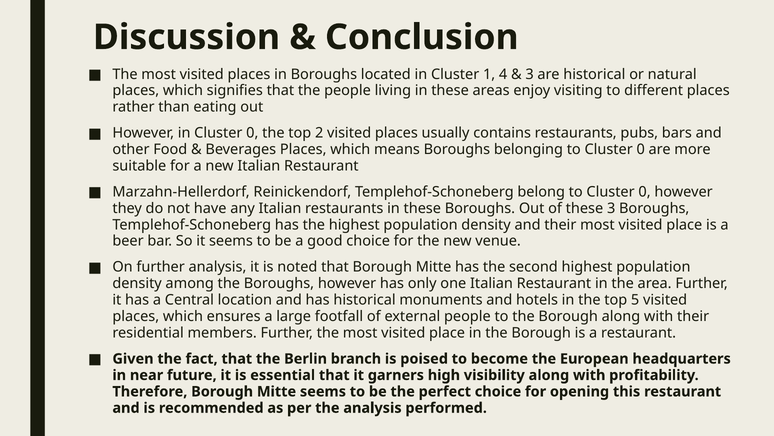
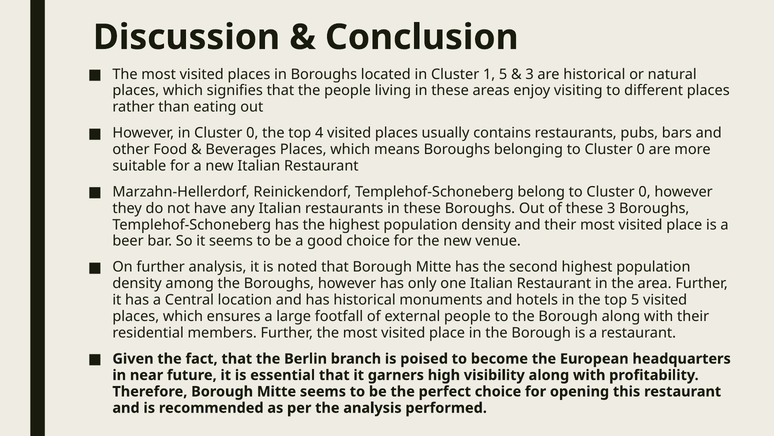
1 4: 4 -> 5
2: 2 -> 4
